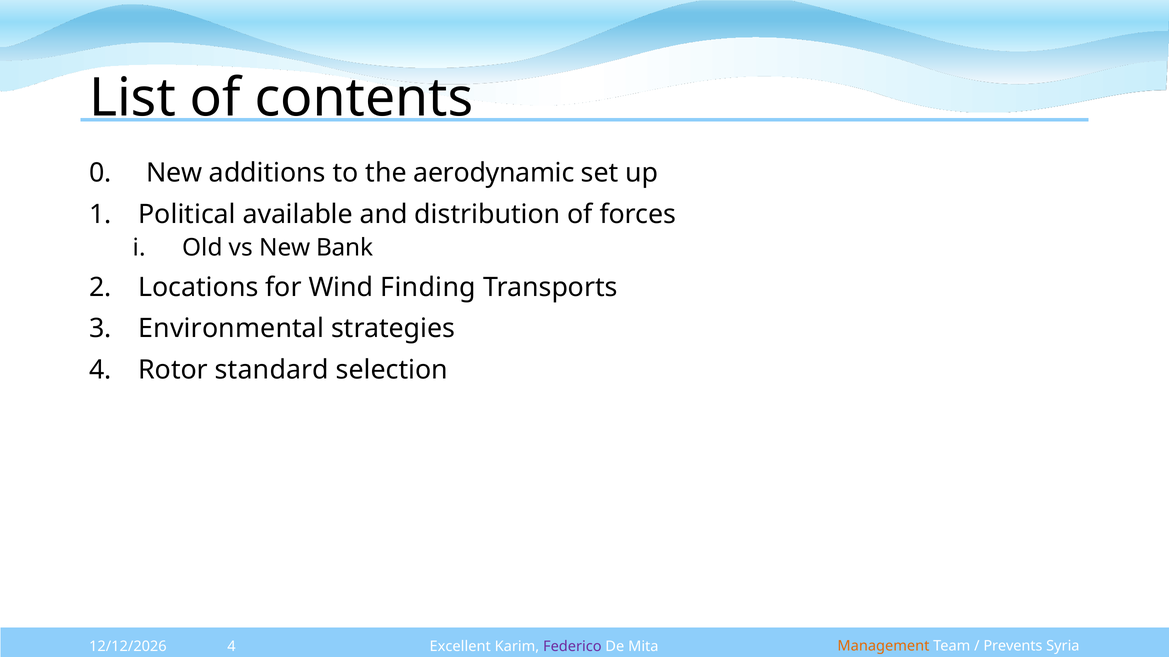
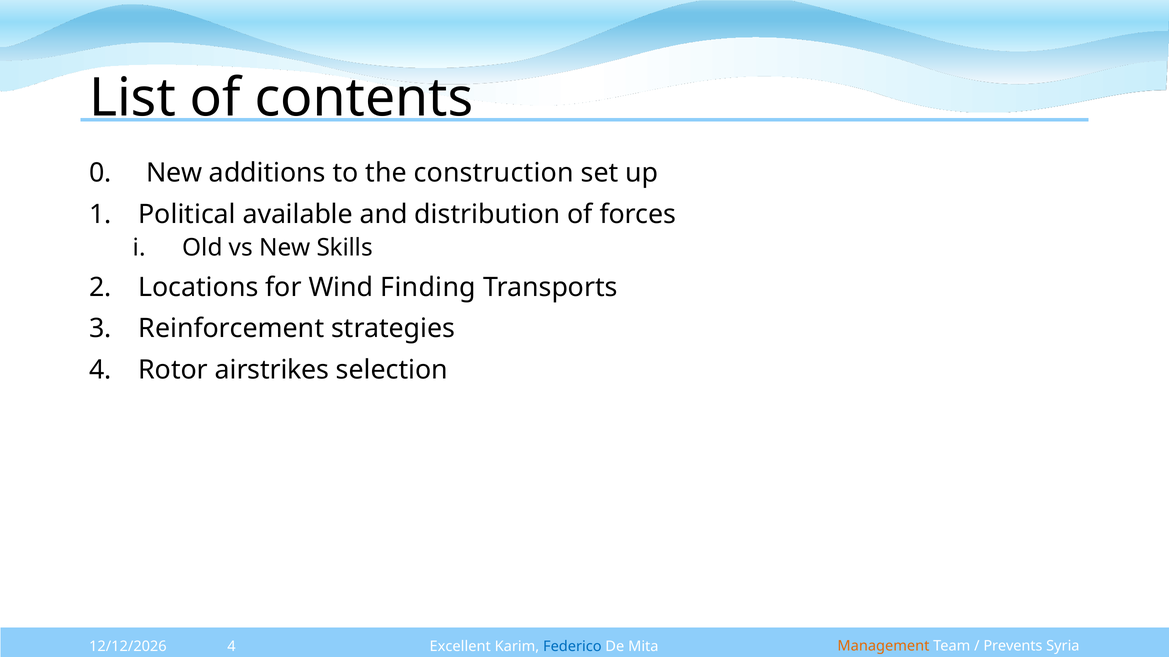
aerodynamic: aerodynamic -> construction
Bank: Bank -> Skills
Environmental: Environmental -> Reinforcement
standard: standard -> airstrikes
Federico colour: purple -> blue
